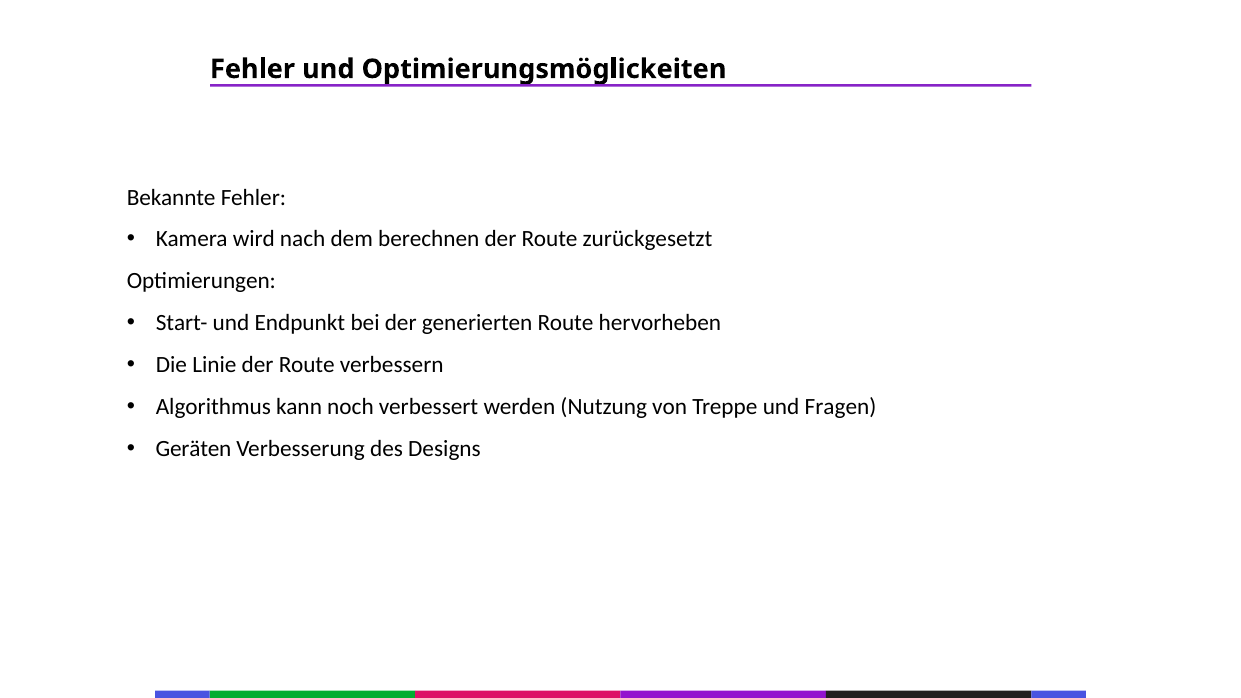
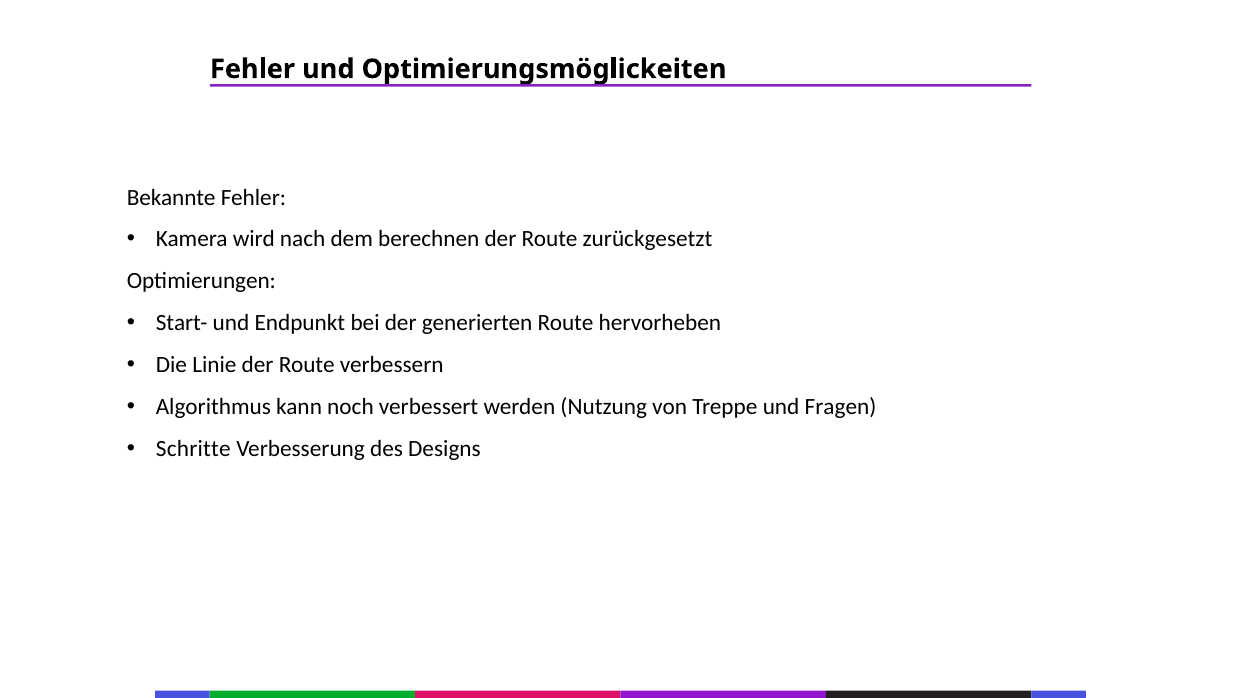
Geräten: Geräten -> Schritte
